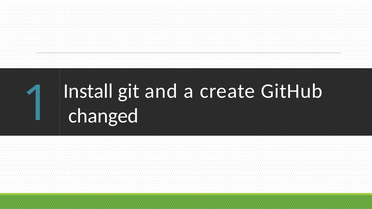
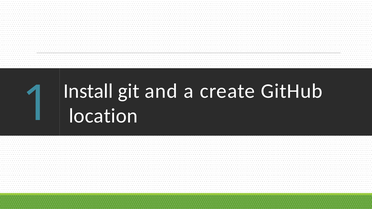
changed: changed -> location
